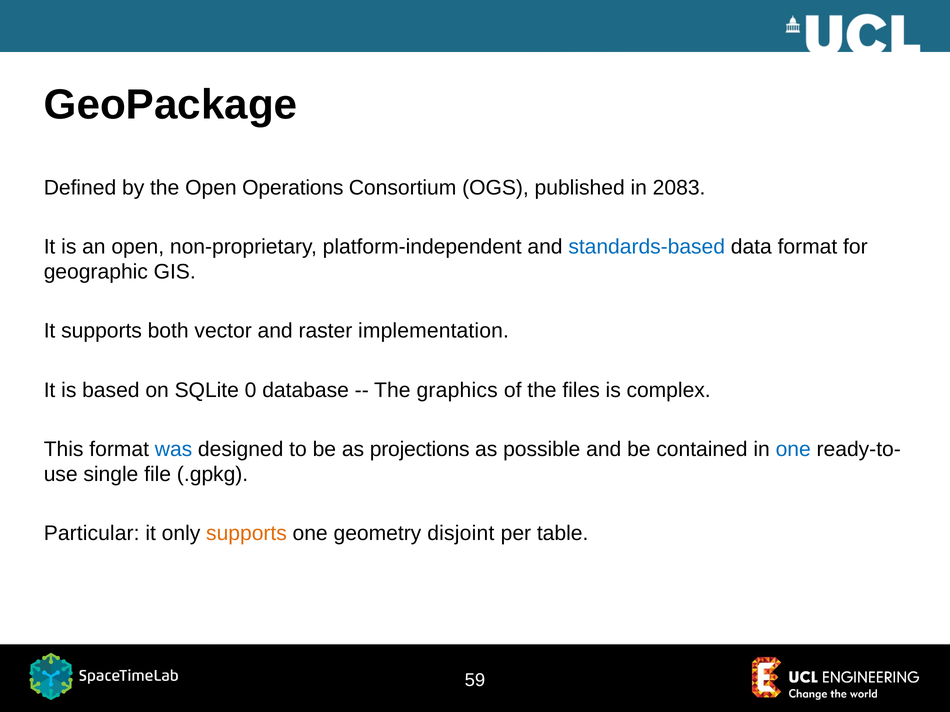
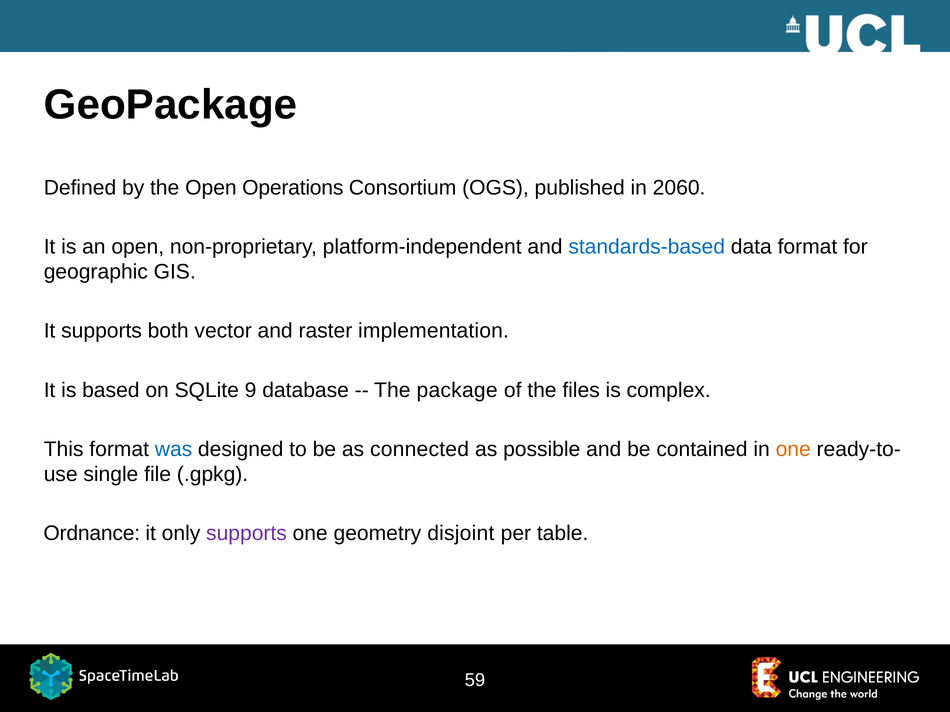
2083: 2083 -> 2060
0: 0 -> 9
graphics: graphics -> package
projections: projections -> connected
one at (793, 449) colour: blue -> orange
Particular: Particular -> Ordnance
supports at (246, 534) colour: orange -> purple
